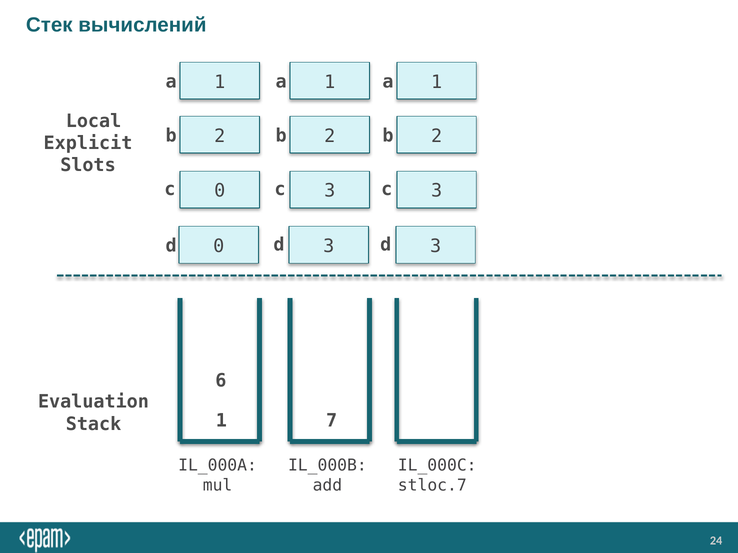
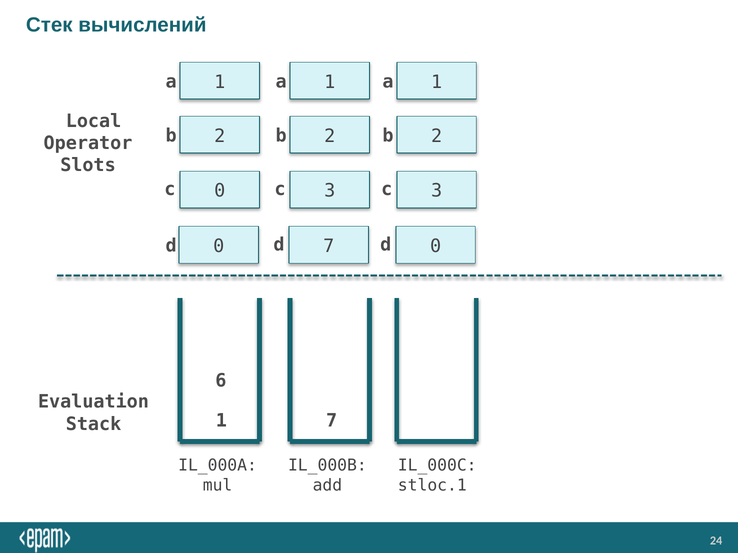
Explicit: Explicit -> Operator
d 3: 3 -> 0
0 3: 3 -> 7
stloc.7: stloc.7 -> stloc.1
